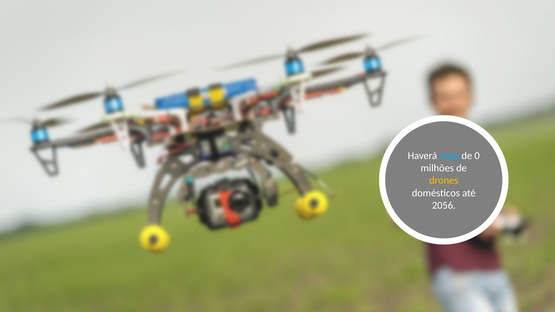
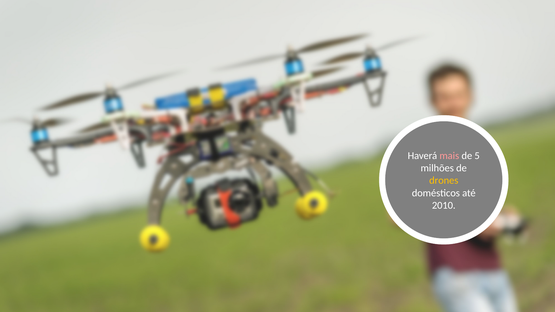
mais colour: light blue -> pink
0: 0 -> 5
2056: 2056 -> 2010
